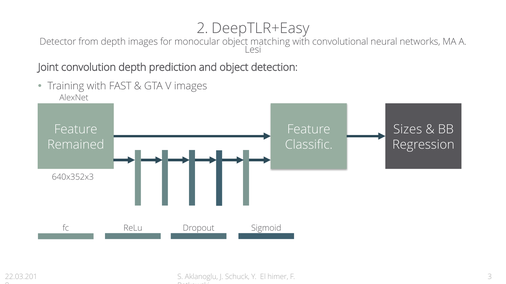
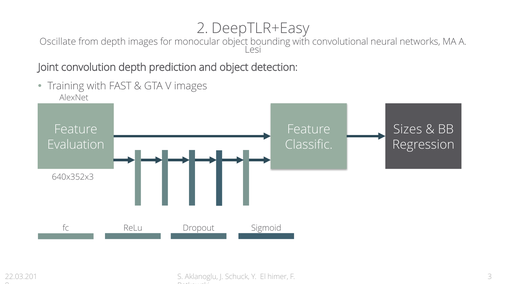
Detector: Detector -> Oscillate
matching: matching -> bounding
Remained: Remained -> Evaluation
